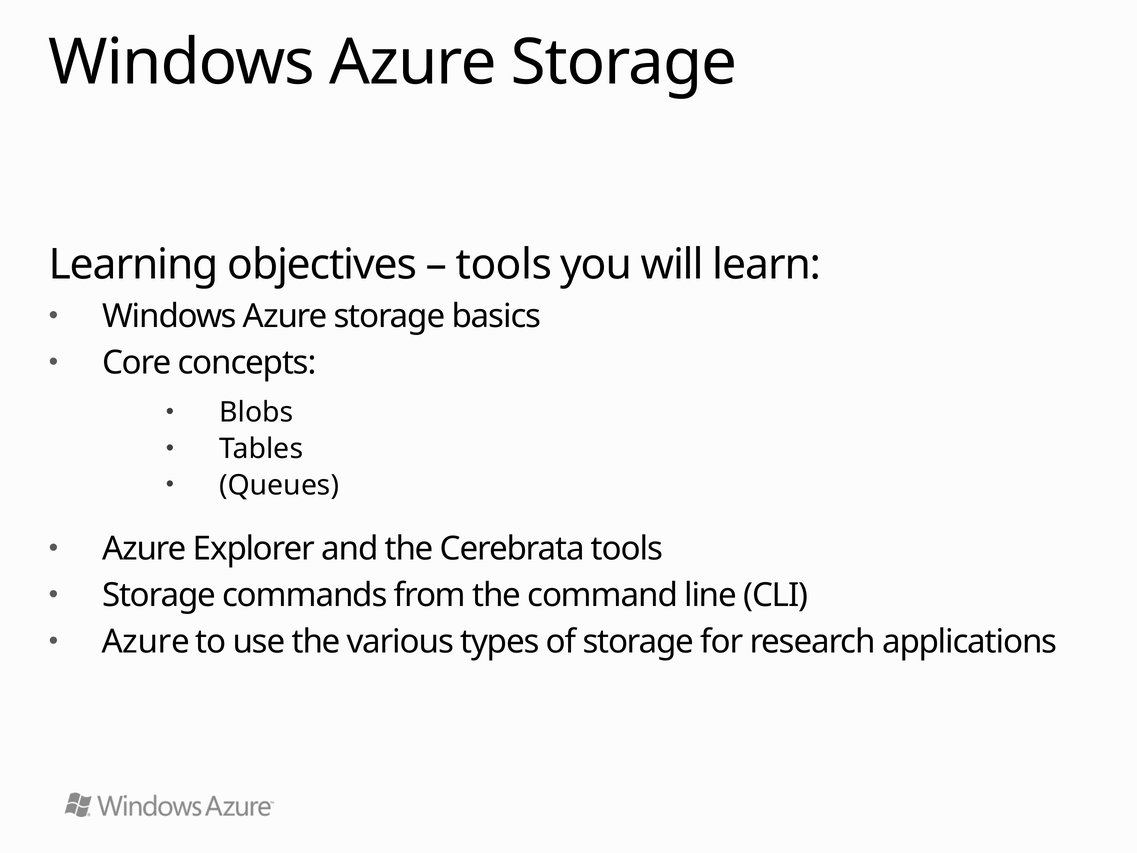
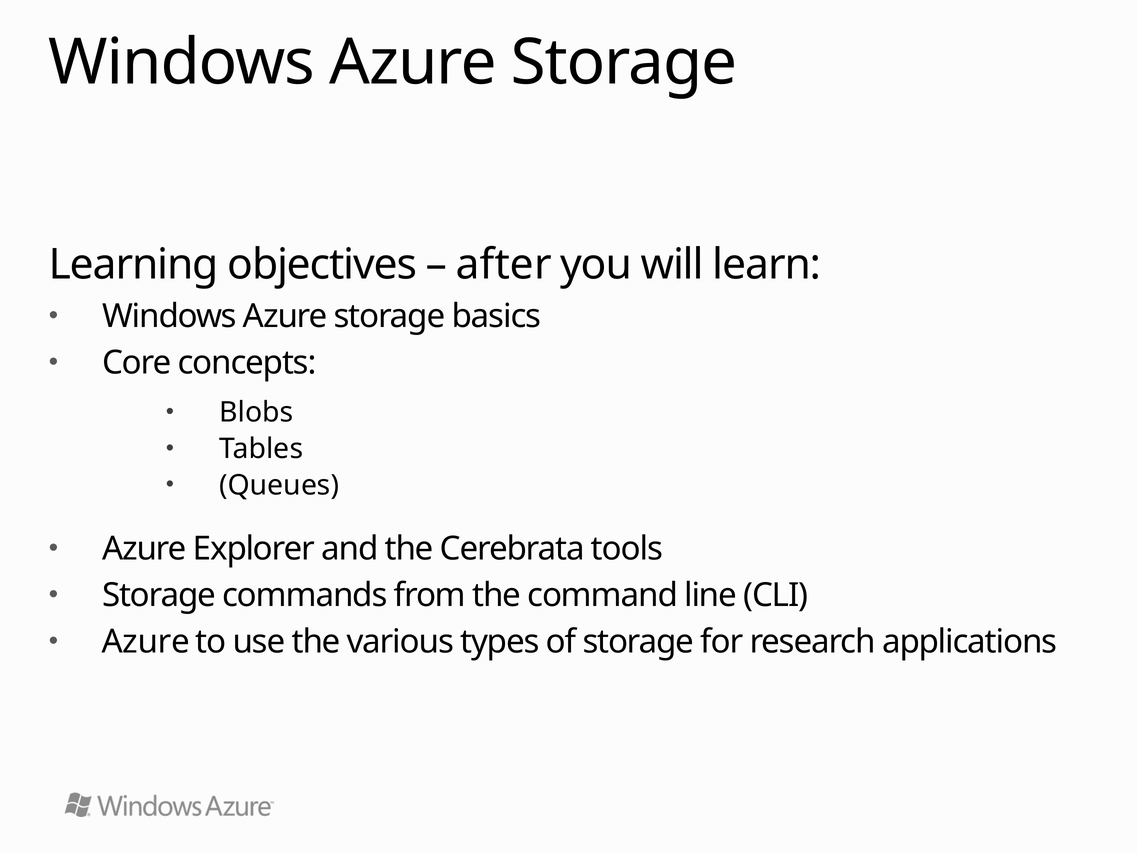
tools at (504, 264): tools -> after
